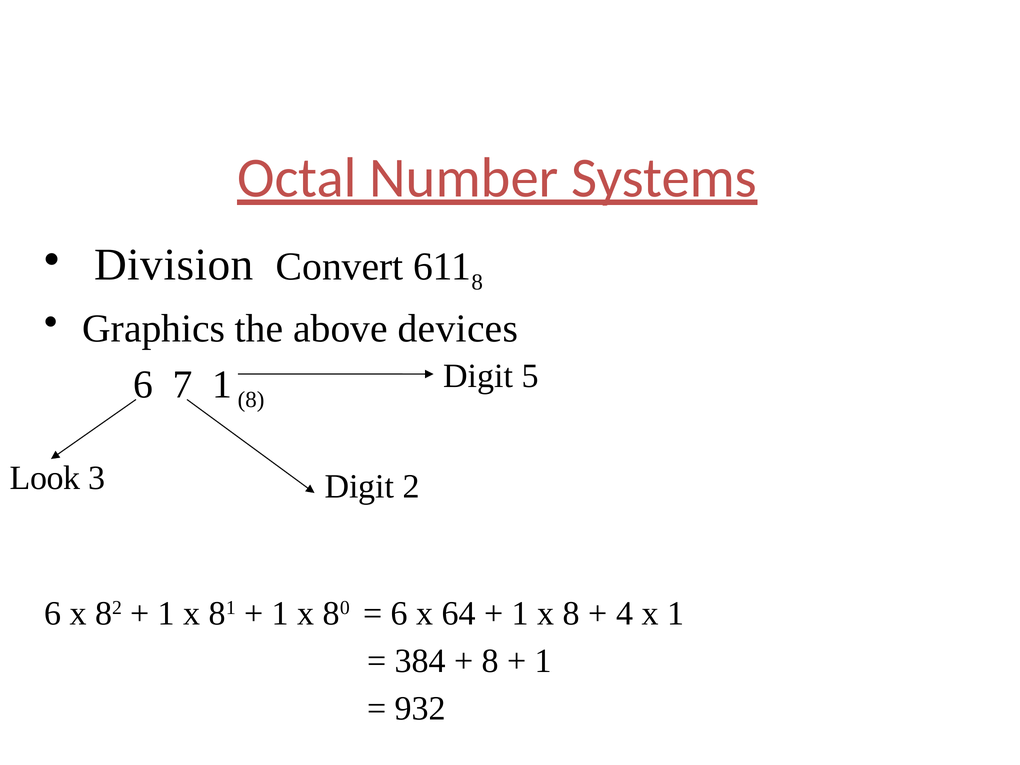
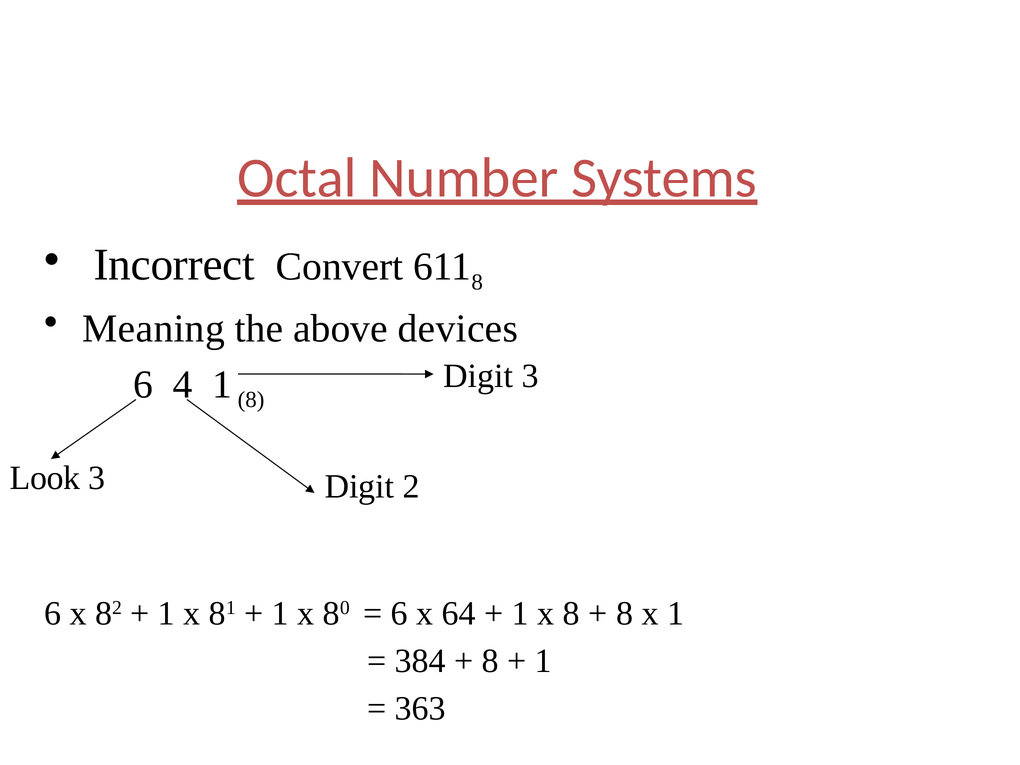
Division: Division -> Incorrect
Graphics: Graphics -> Meaning
Digit 5: 5 -> 3
7: 7 -> 4
4 at (625, 613): 4 -> 8
932: 932 -> 363
